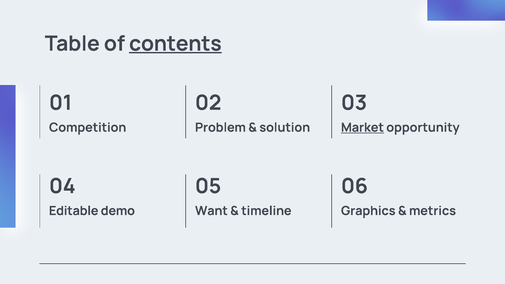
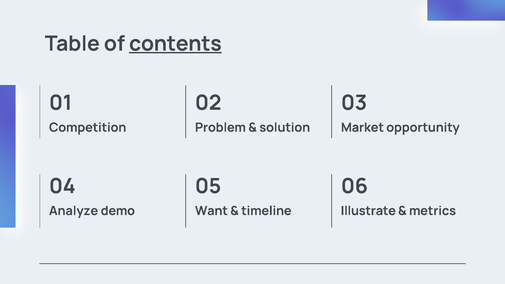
Market underline: present -> none
Editable: Editable -> Analyze
Graphics: Graphics -> Illustrate
